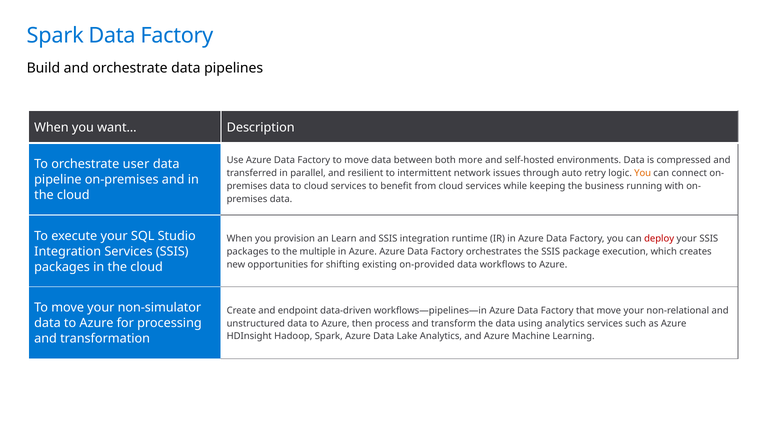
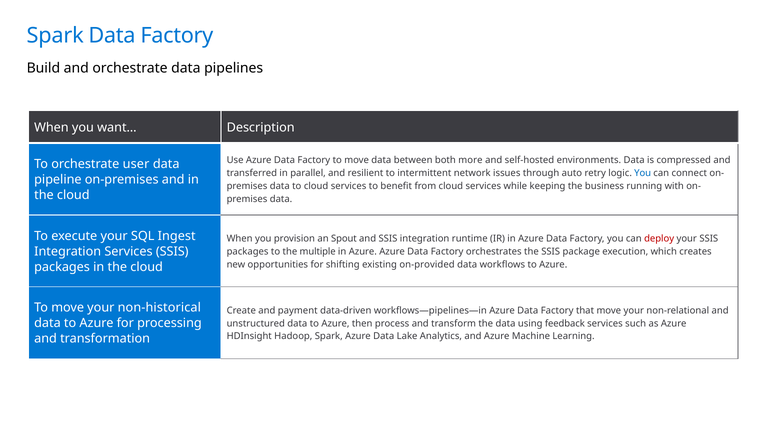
You at (643, 173) colour: orange -> blue
Studio: Studio -> Ingest
Learn: Learn -> Spout
non-simulator: non-simulator -> non-historical
endpoint: endpoint -> payment
using analytics: analytics -> feedback
